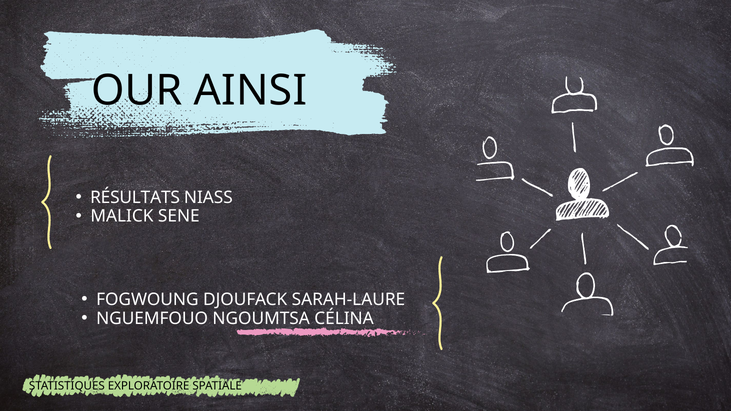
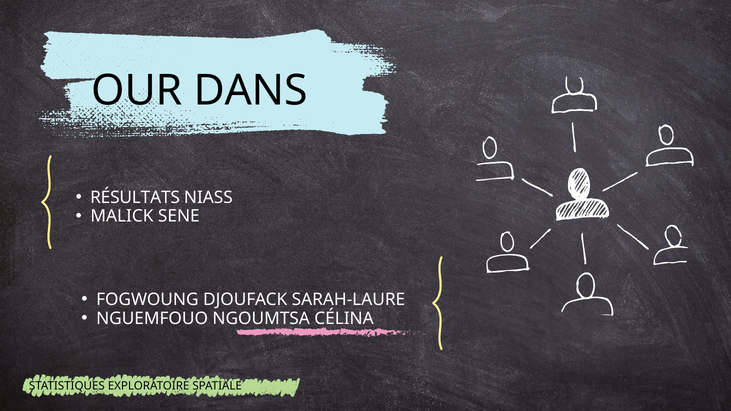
AINSI: AINSI -> DANS
